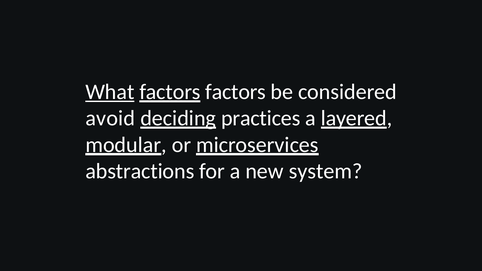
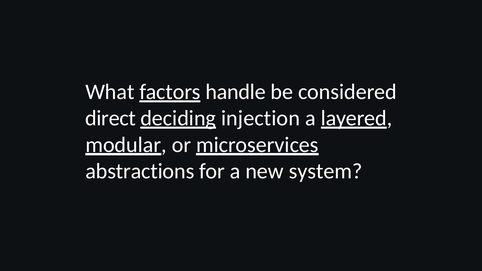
What underline: present -> none
factors at (236, 92): factors -> handle
avoid: avoid -> direct
practices: practices -> injection
